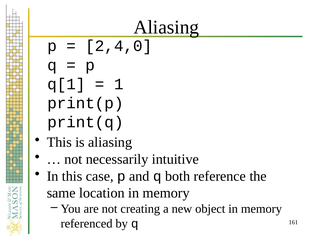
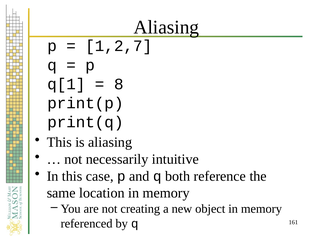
2,4,0: 2,4,0 -> 1,2,7
1: 1 -> 8
